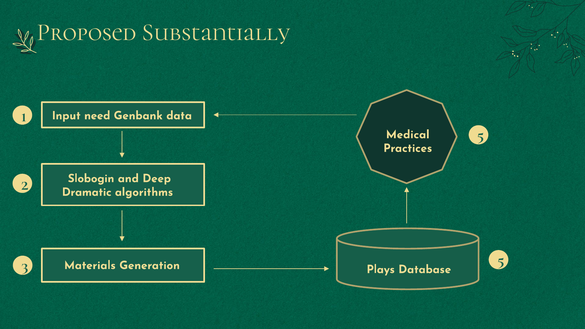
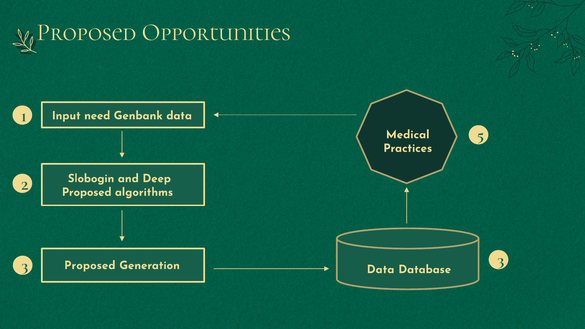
Substantially: Substantially -> Opportunities
Dramatic at (87, 192): Dramatic -> Proposed
3 5: 5 -> 3
Materials at (90, 265): Materials -> Proposed
Generation Plays: Plays -> Data
